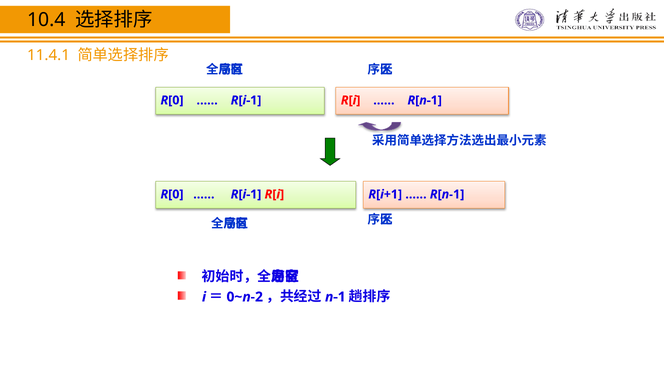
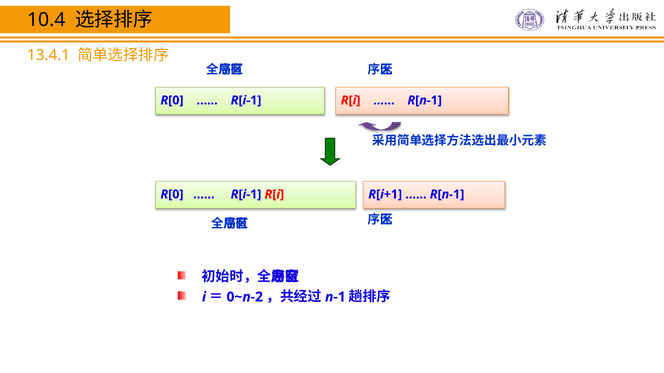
11.4.1: 11.4.1 -> 13.4.1
